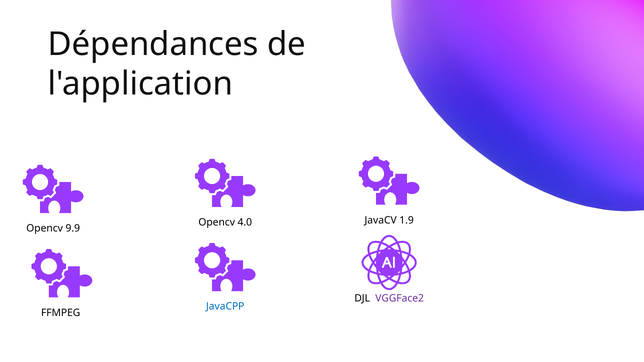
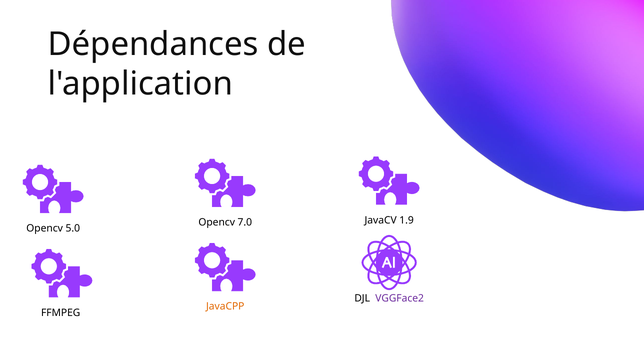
4.0: 4.0 -> 7.0
9.9: 9.9 -> 5.0
JavaCPP colour: blue -> orange
